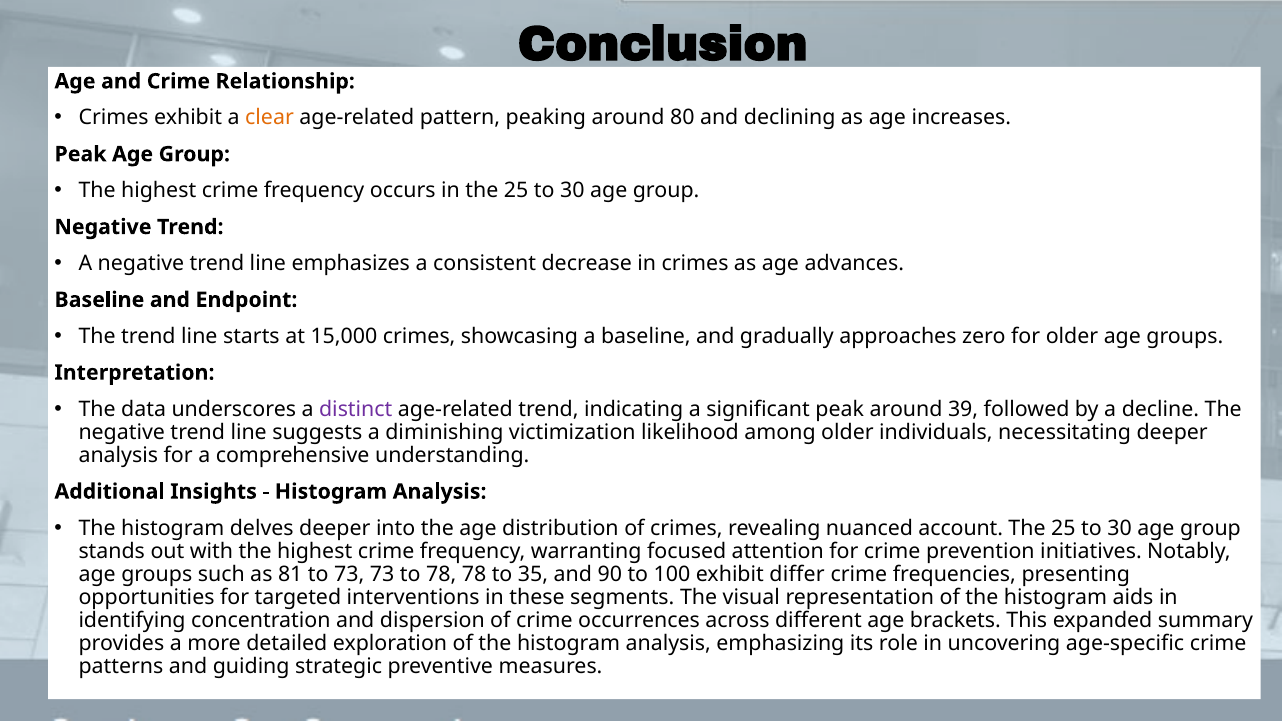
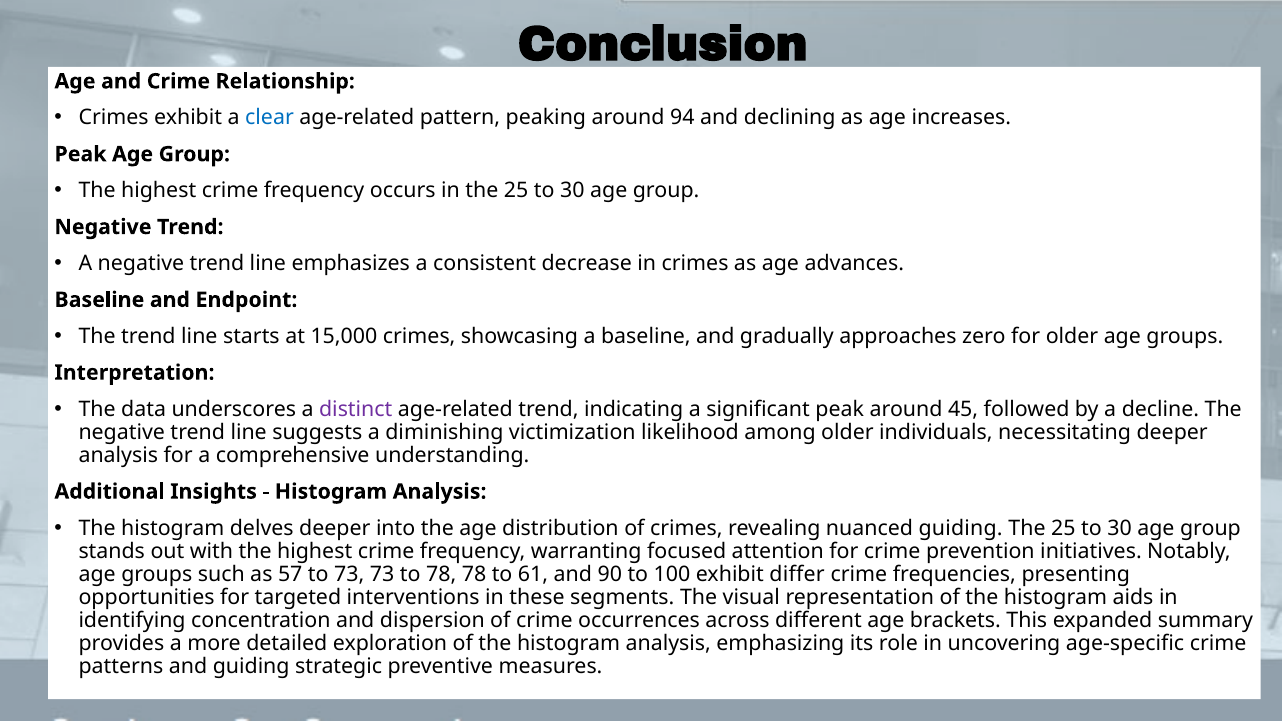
clear colour: orange -> blue
80: 80 -> 94
39: 39 -> 45
nuanced account: account -> guiding
81: 81 -> 57
35: 35 -> 61
